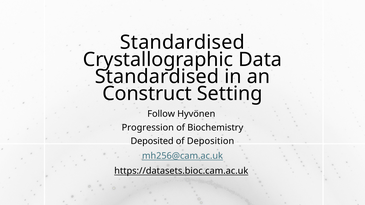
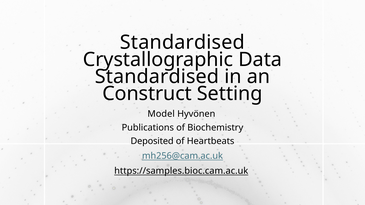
Follow: Follow -> Model
Progression: Progression -> Publications
Deposition: Deposition -> Heartbeats
https://datasets.bioc.cam.ac.uk: https://datasets.bioc.cam.ac.uk -> https://samples.bioc.cam.ac.uk
